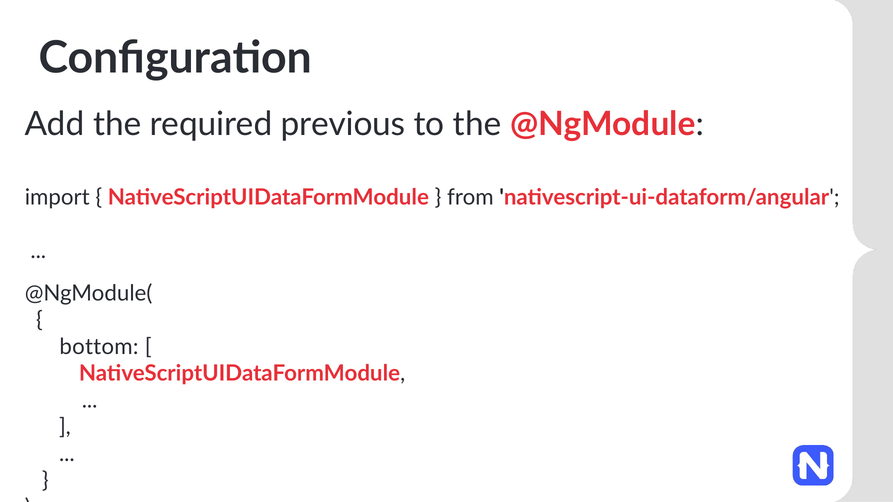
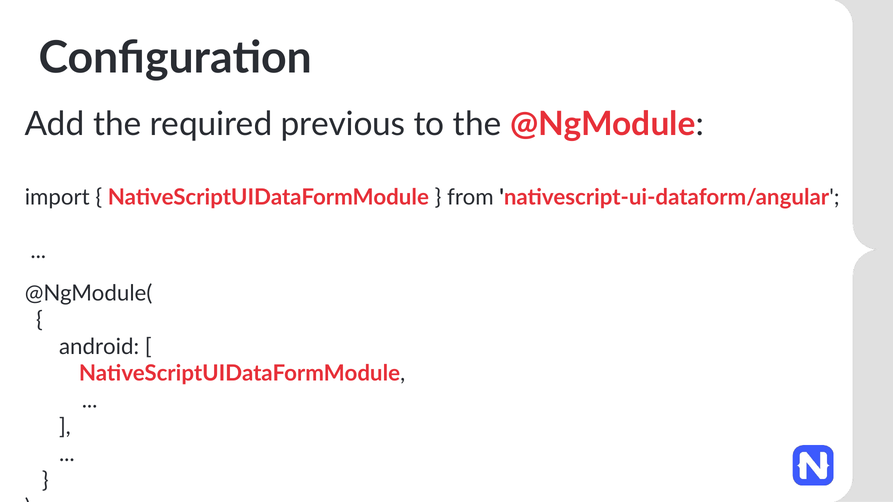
bottom: bottom -> android
